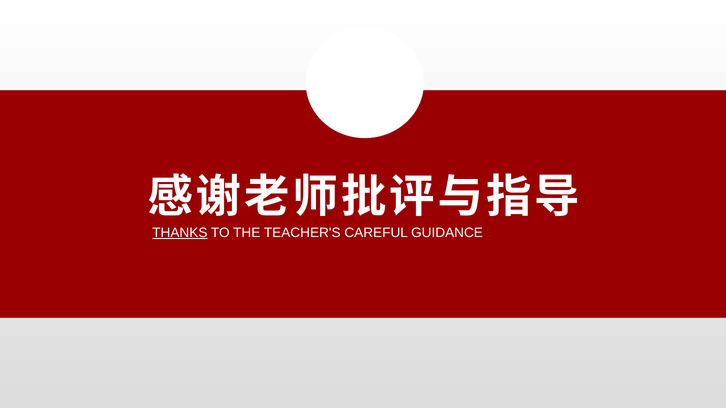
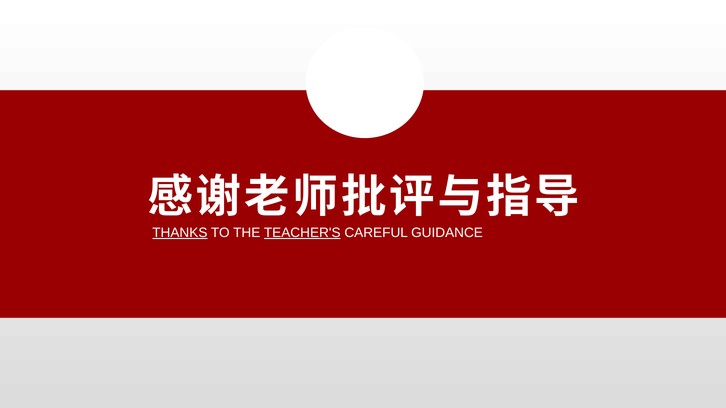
TEACHER'S underline: none -> present
